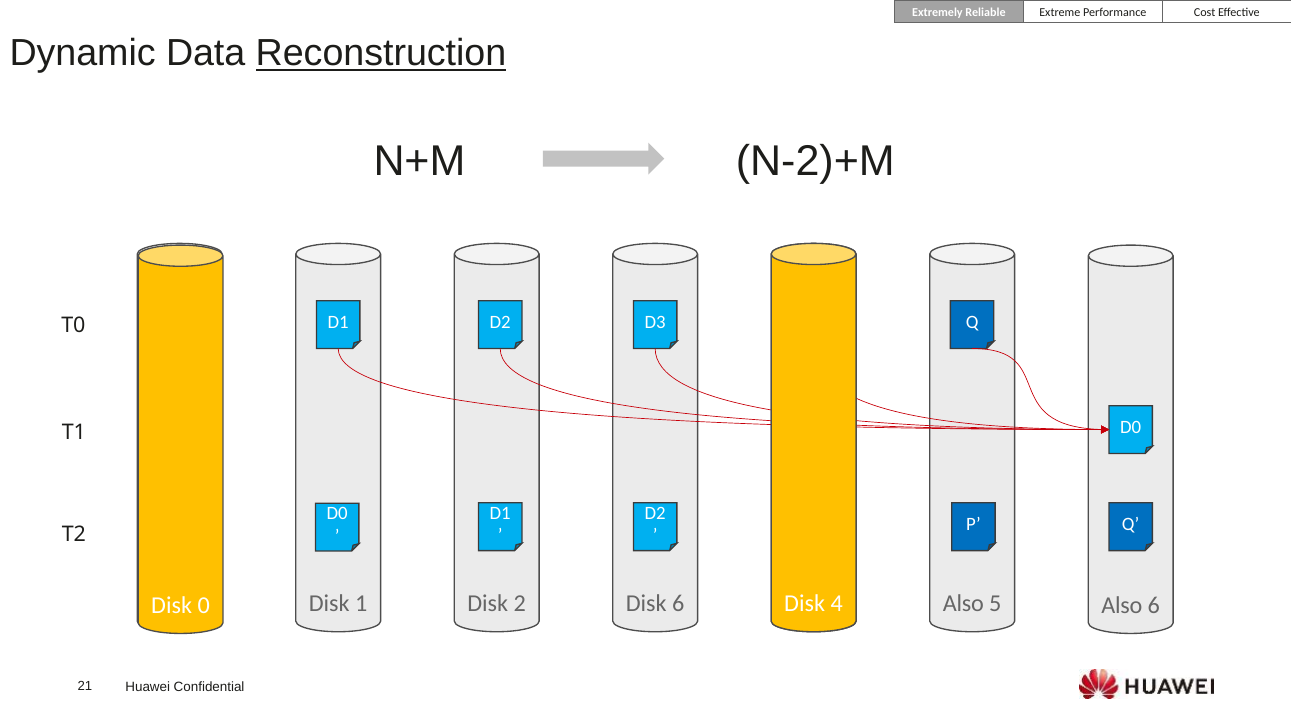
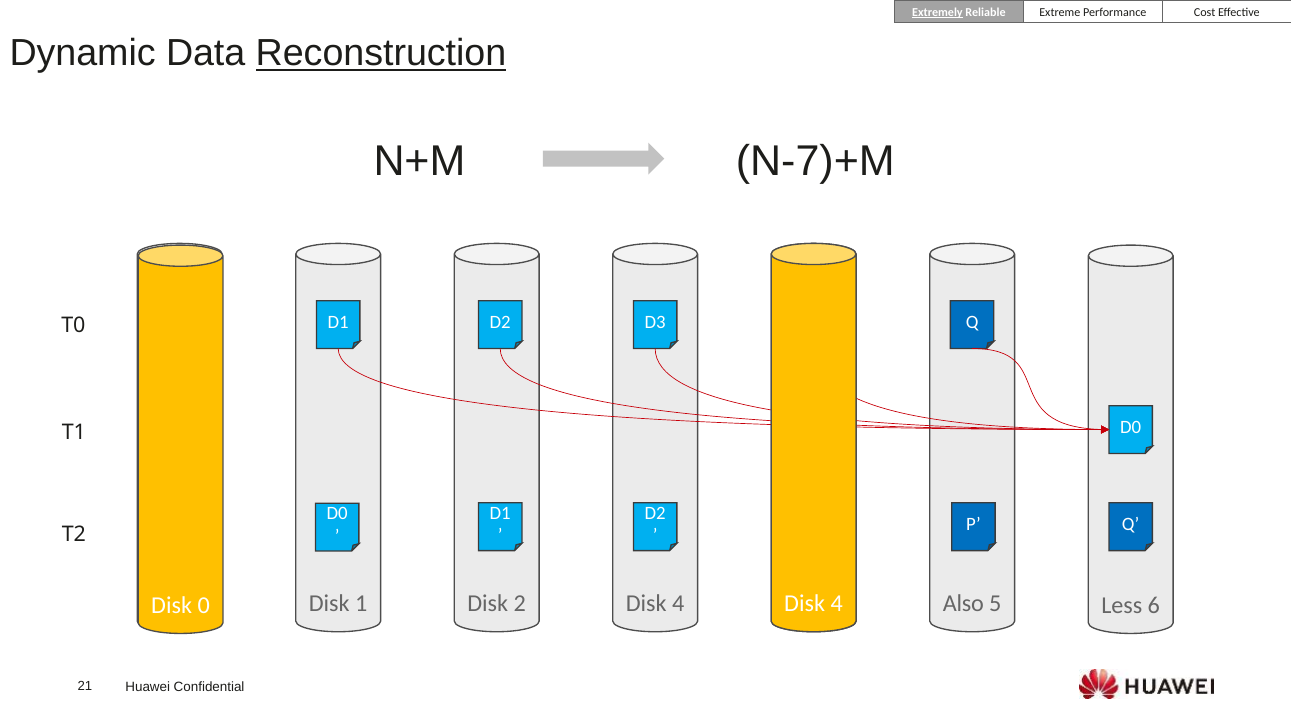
Extremely underline: none -> present
N-2)+M: N-2)+M -> N-7)+M
2 Disk 6: 6 -> 4
5 Also: Also -> Less
